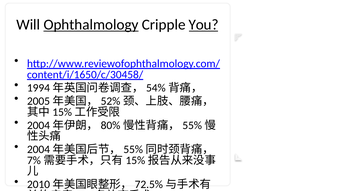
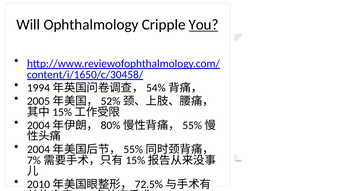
Ophthalmology underline: present -> none
